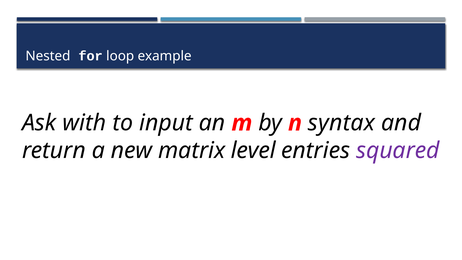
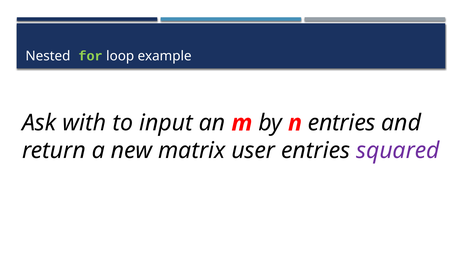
for colour: white -> light green
n syntax: syntax -> entries
level: level -> user
